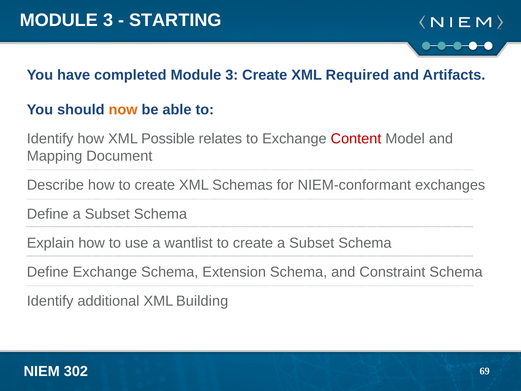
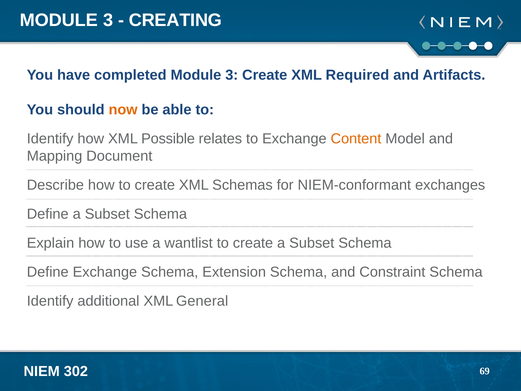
STARTING: STARTING -> CREATING
Content colour: red -> orange
Building: Building -> General
